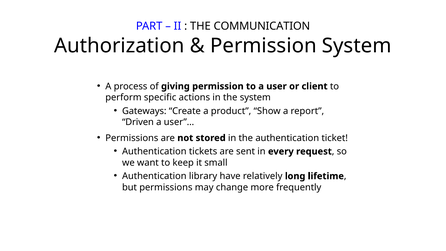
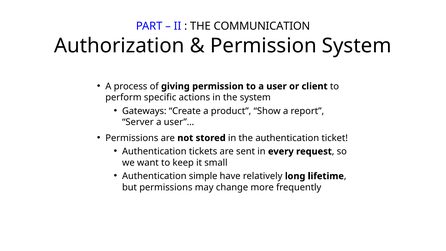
Driven: Driven -> Server
library: library -> simple
